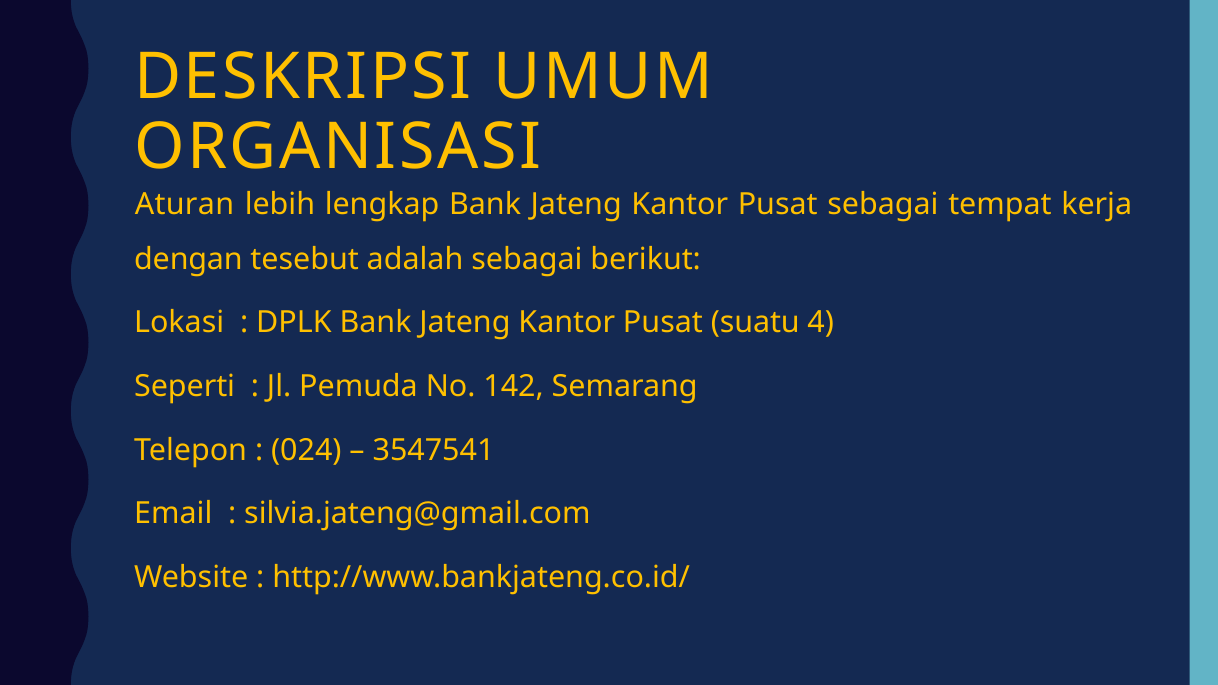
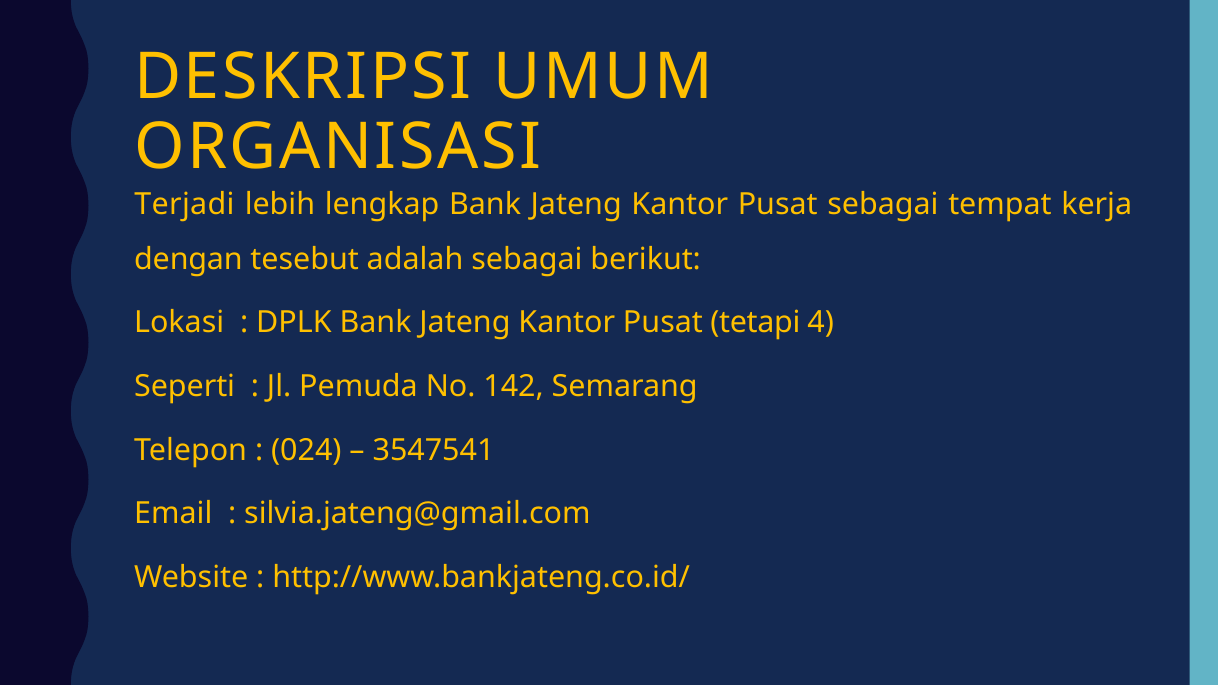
Aturan: Aturan -> Terjadi
suatu: suatu -> tetapi
